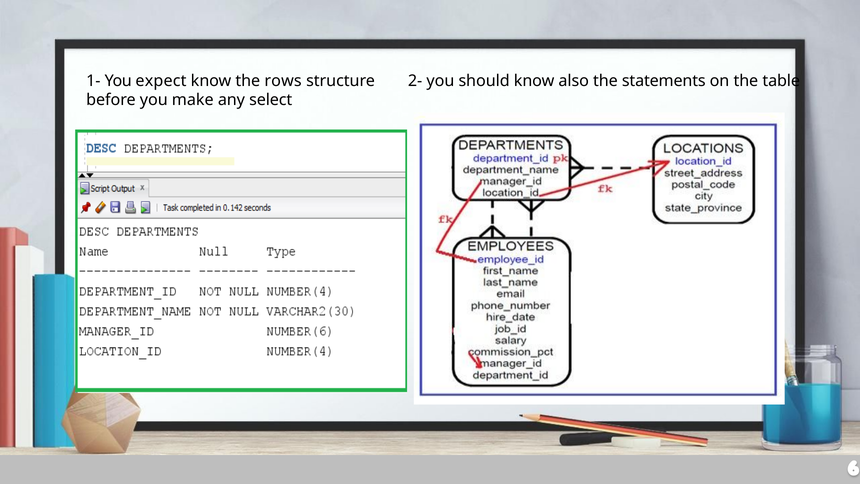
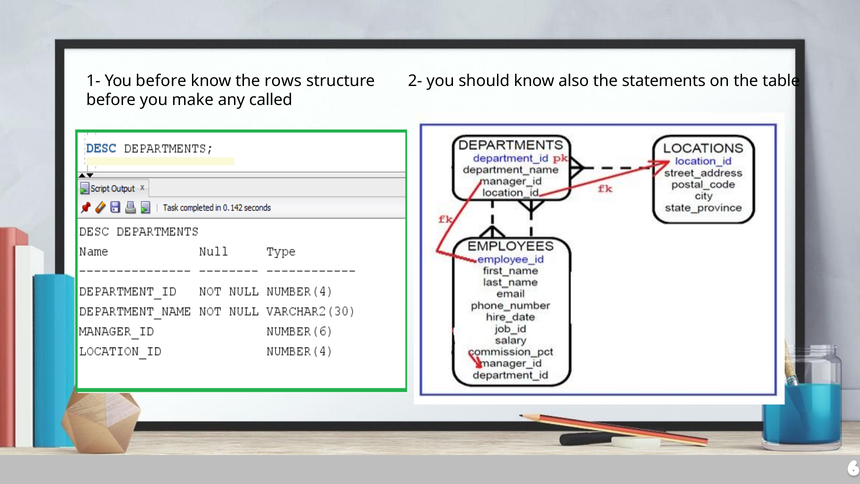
You expect: expect -> before
select: select -> called
